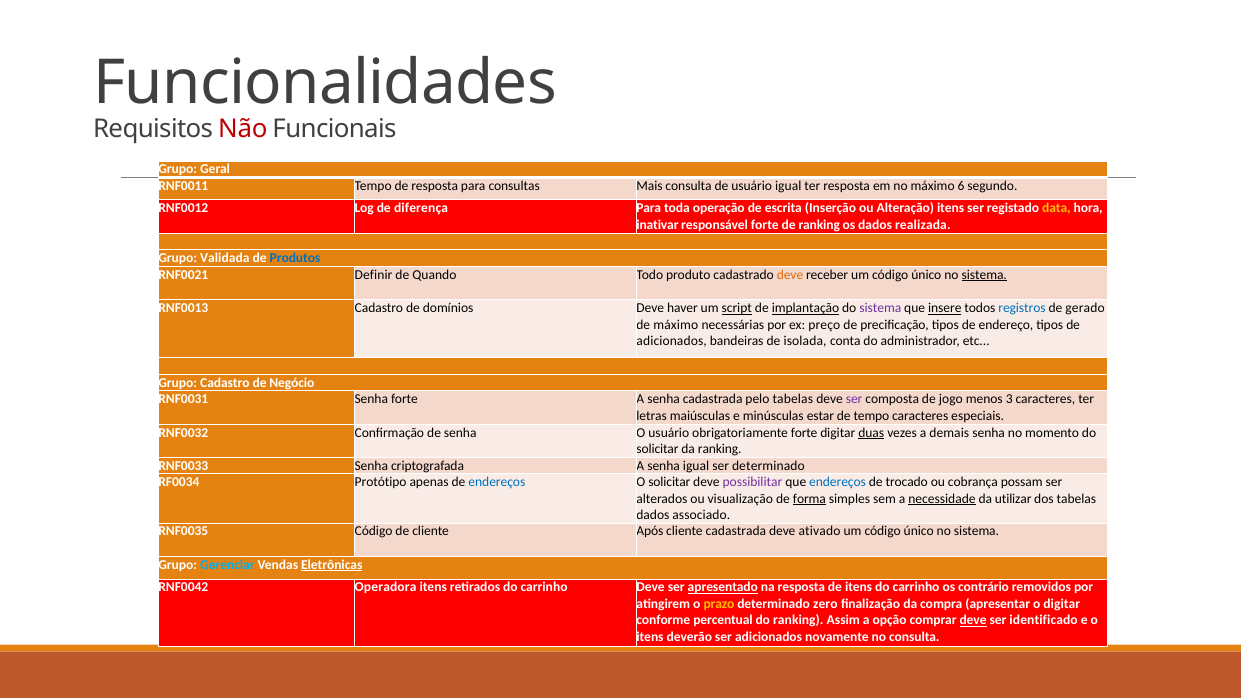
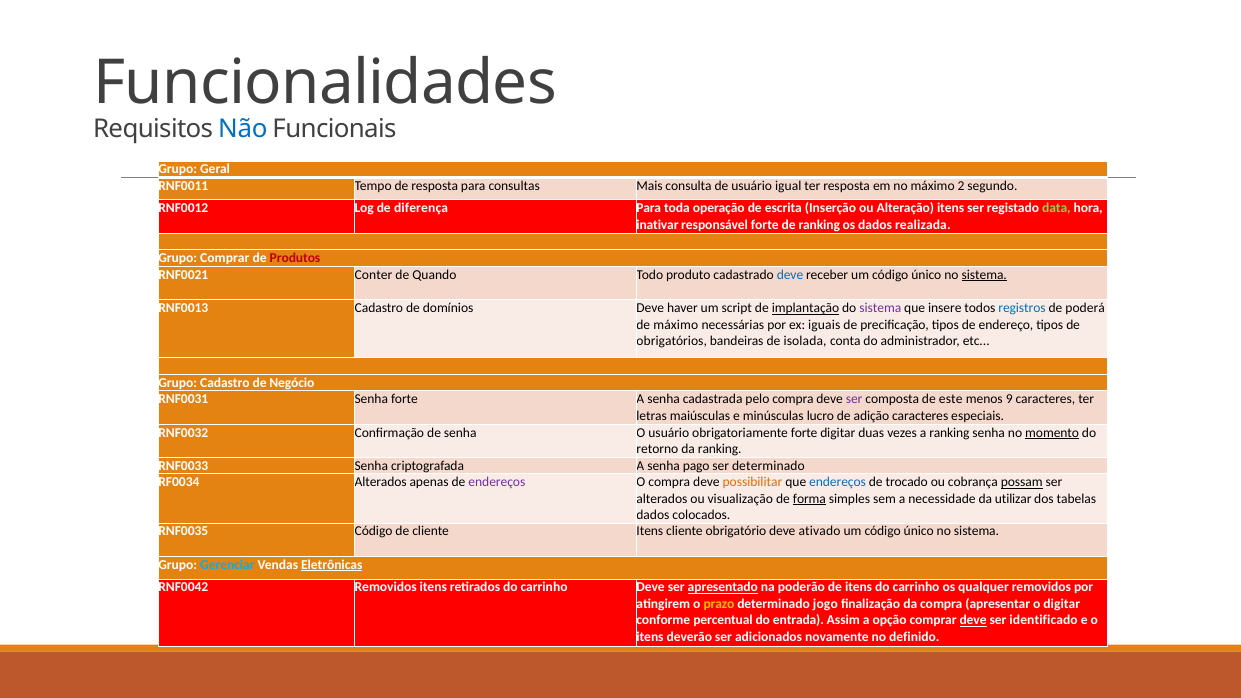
Não colour: red -> blue
6: 6 -> 2
data colour: yellow -> light green
Grupo Validada: Validada -> Comprar
Produtos colour: blue -> red
Definir: Definir -> Conter
deve at (790, 275) colour: orange -> blue
script underline: present -> none
insere underline: present -> none
gerado: gerado -> poderá
preço: preço -> iguais
adicionados at (672, 341): adicionados -> obrigatórios
pelo tabelas: tabelas -> compra
jogo: jogo -> este
3: 3 -> 9
estar: estar -> lucro
de tempo: tempo -> adição
duas underline: present -> none
a demais: demais -> ranking
momento underline: none -> present
solicitar at (657, 449): solicitar -> retorno
senha igual: igual -> pago
RF0034 Protótipo: Protótipo -> Alterados
endereços at (497, 482) colour: blue -> purple
O solicitar: solicitar -> compra
possibilitar colour: purple -> orange
possam underline: none -> present
necessidade underline: present -> none
associado: associado -> colocados
cliente Após: Após -> Itens
cliente cadastrada: cadastrada -> obrigatório
RNF0042 Operadora: Operadora -> Removidos
na resposta: resposta -> poderão
contrário: contrário -> qualquer
zero: zero -> jogo
do ranking: ranking -> entrada
no consulta: consulta -> definido
